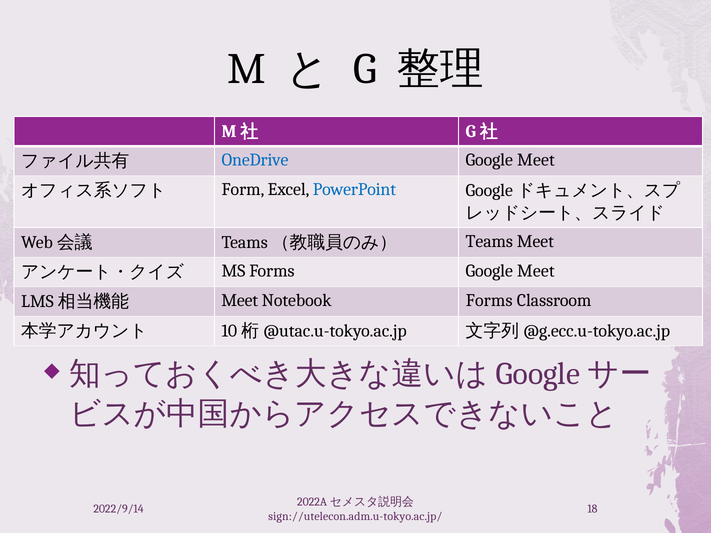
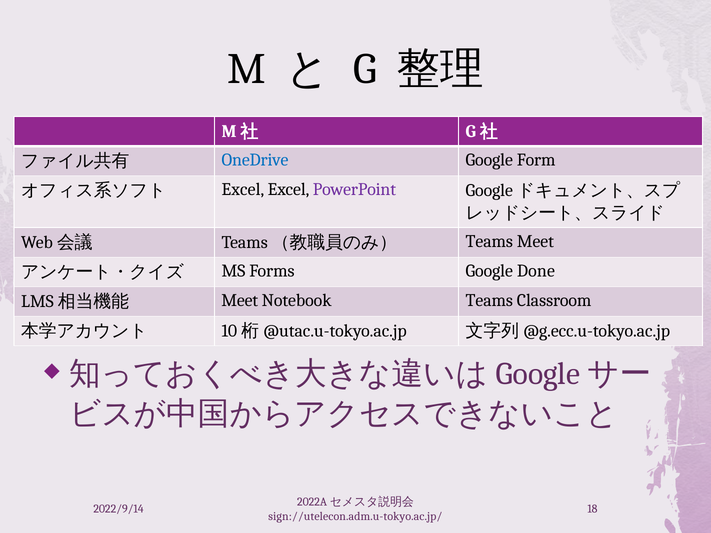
Meet at (536, 160): Meet -> Form
Form at (243, 189): Form -> Excel
PowerPoint colour: blue -> purple
Forms Google Meet: Meet -> Done
Notebook Forms: Forms -> Teams
